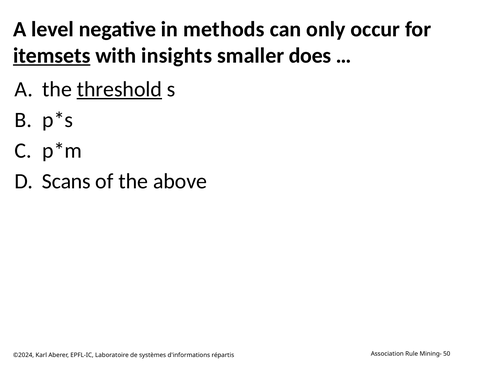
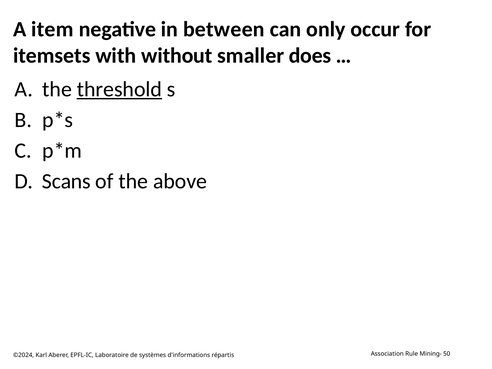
level: level -> item
methods: methods -> between
itemsets underline: present -> none
insights: insights -> without
